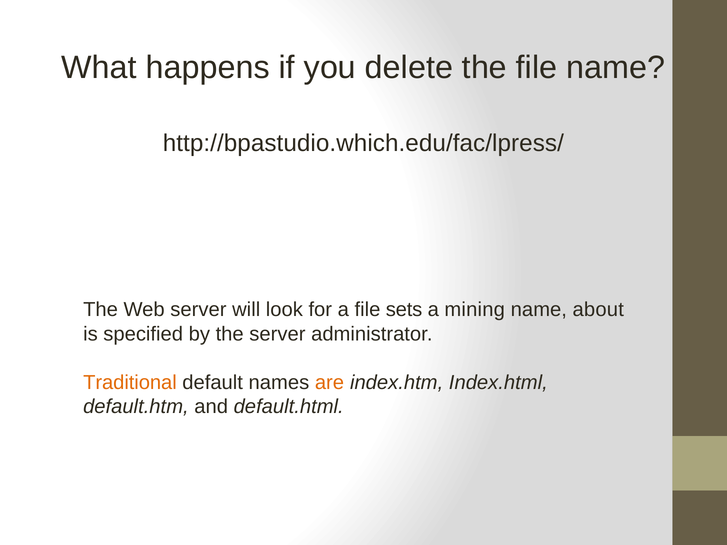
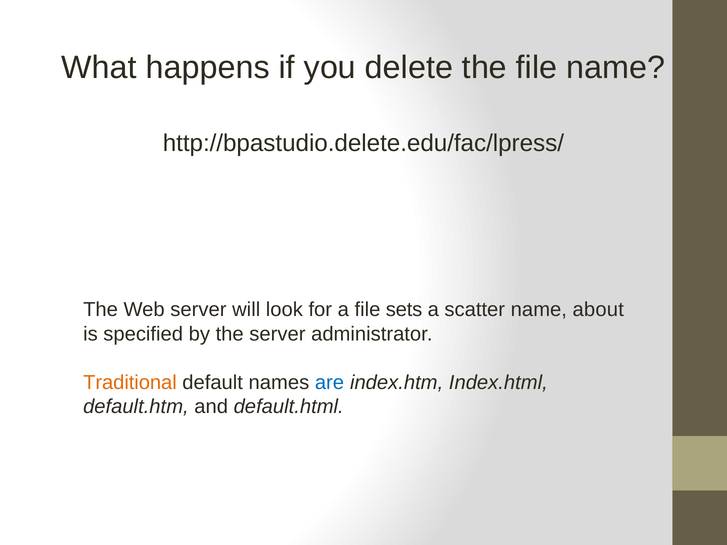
http://bpastudio.which.edu/fac/lpress/: http://bpastudio.which.edu/fac/lpress/ -> http://bpastudio.delete.edu/fac/lpress/
mining: mining -> scatter
are colour: orange -> blue
